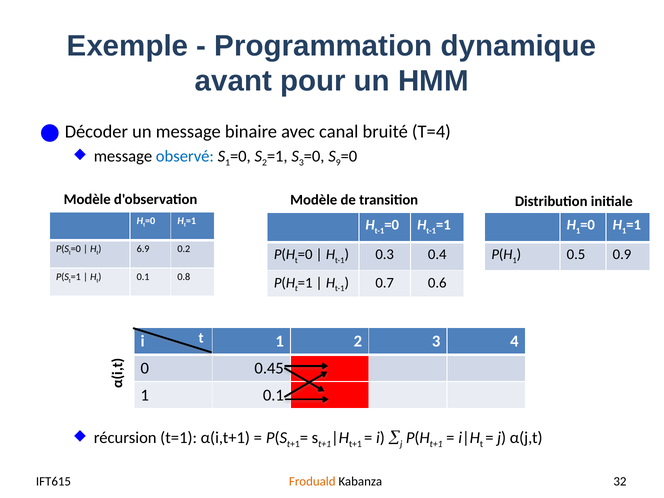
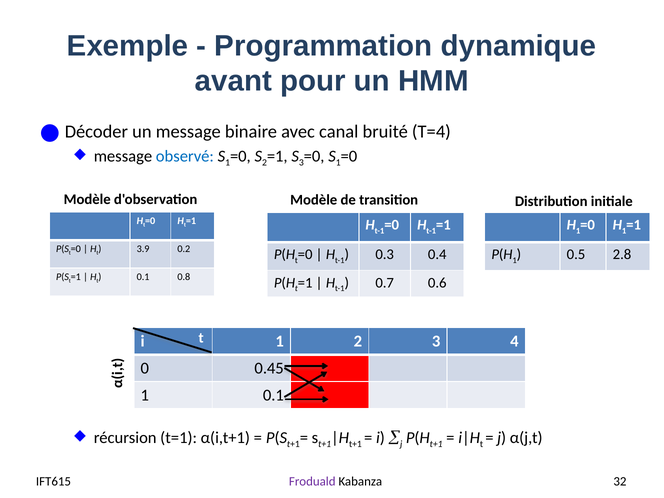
9 at (338, 163): 9 -> 1
6.9: 6.9 -> 3.9
0.9: 0.9 -> 2.8
Froduald colour: orange -> purple
